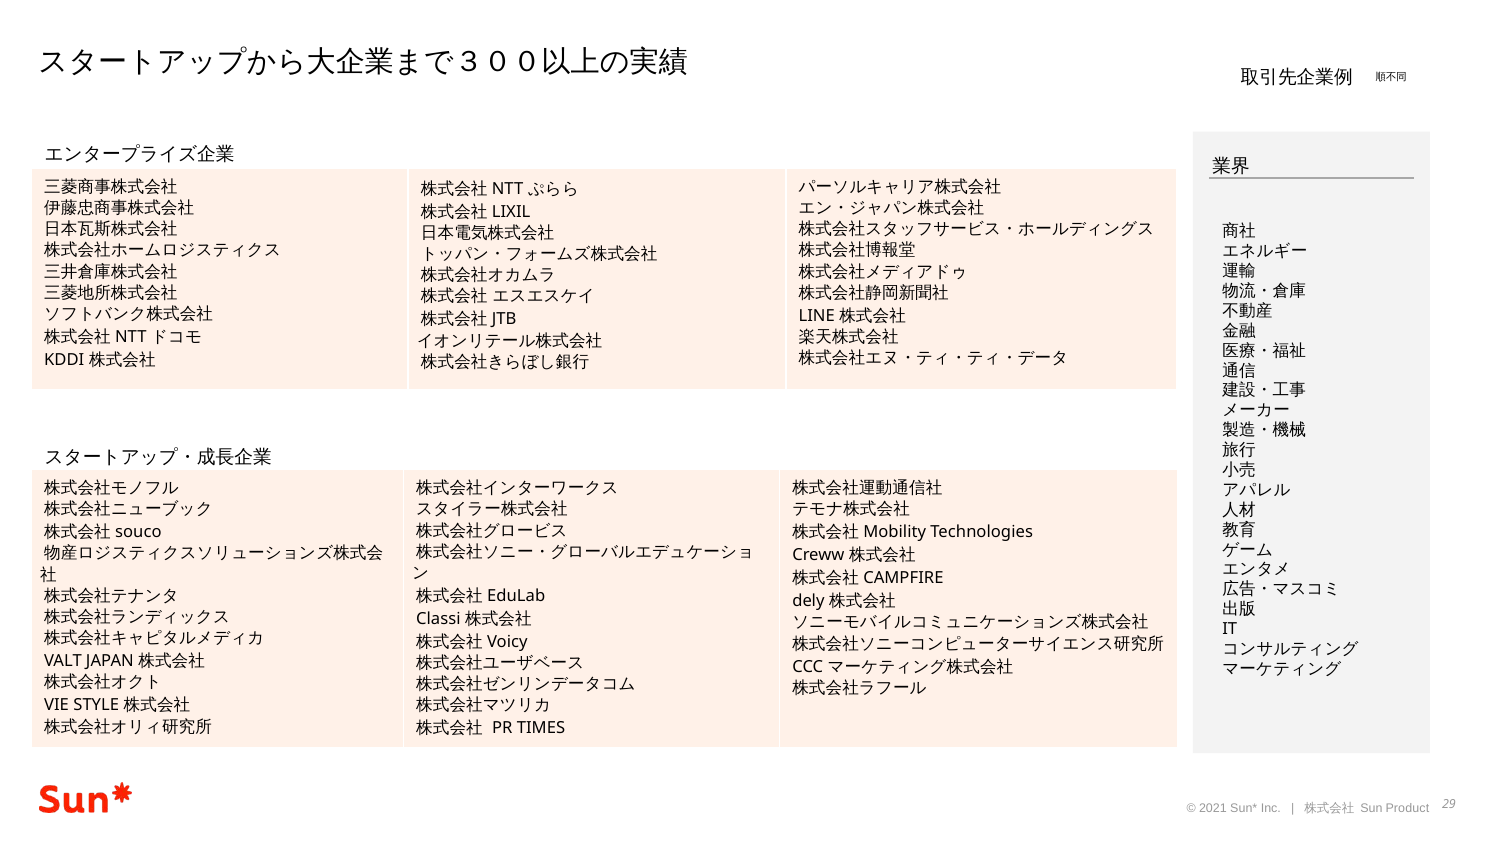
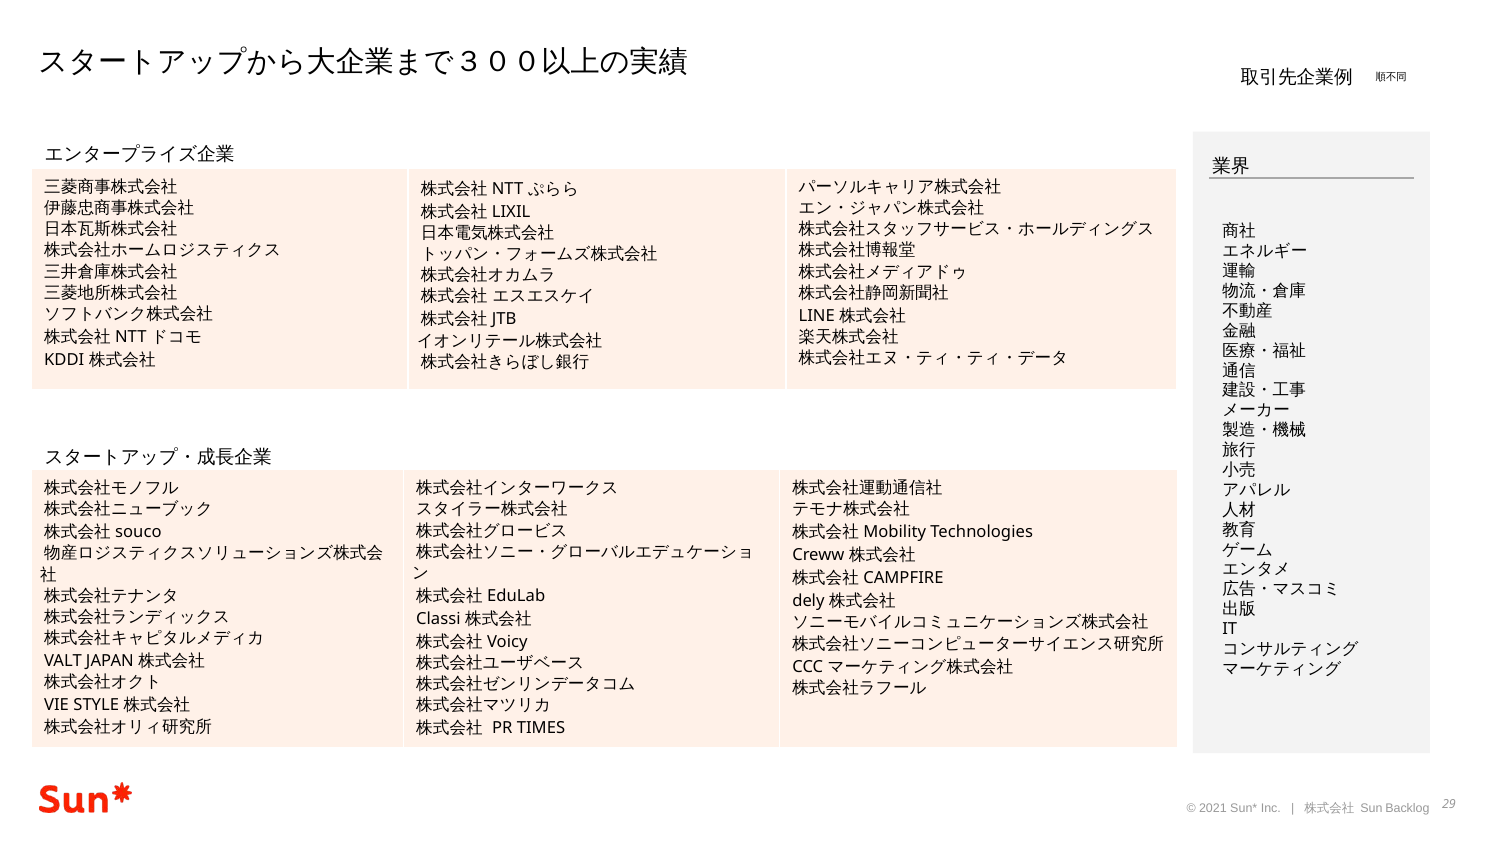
Product: Product -> Backlog
